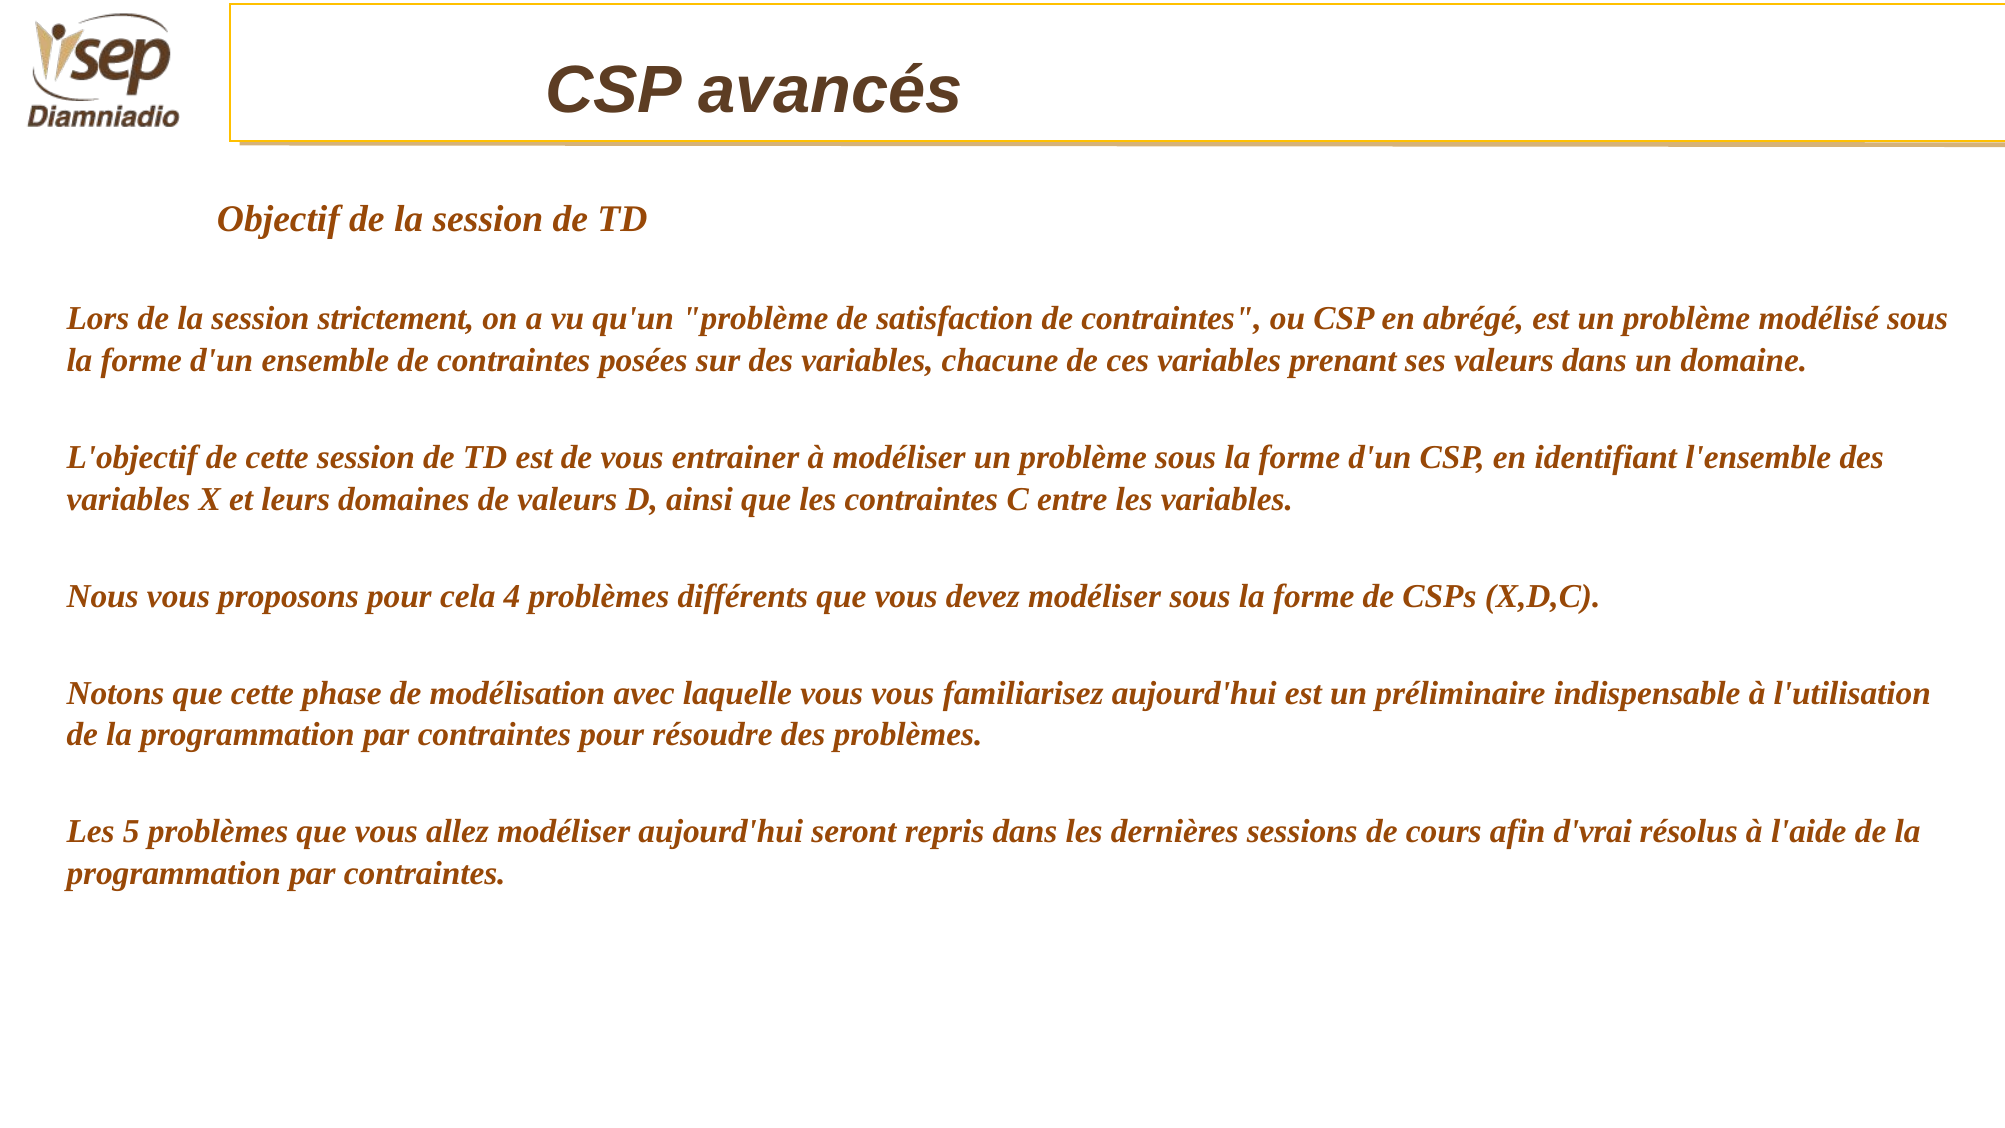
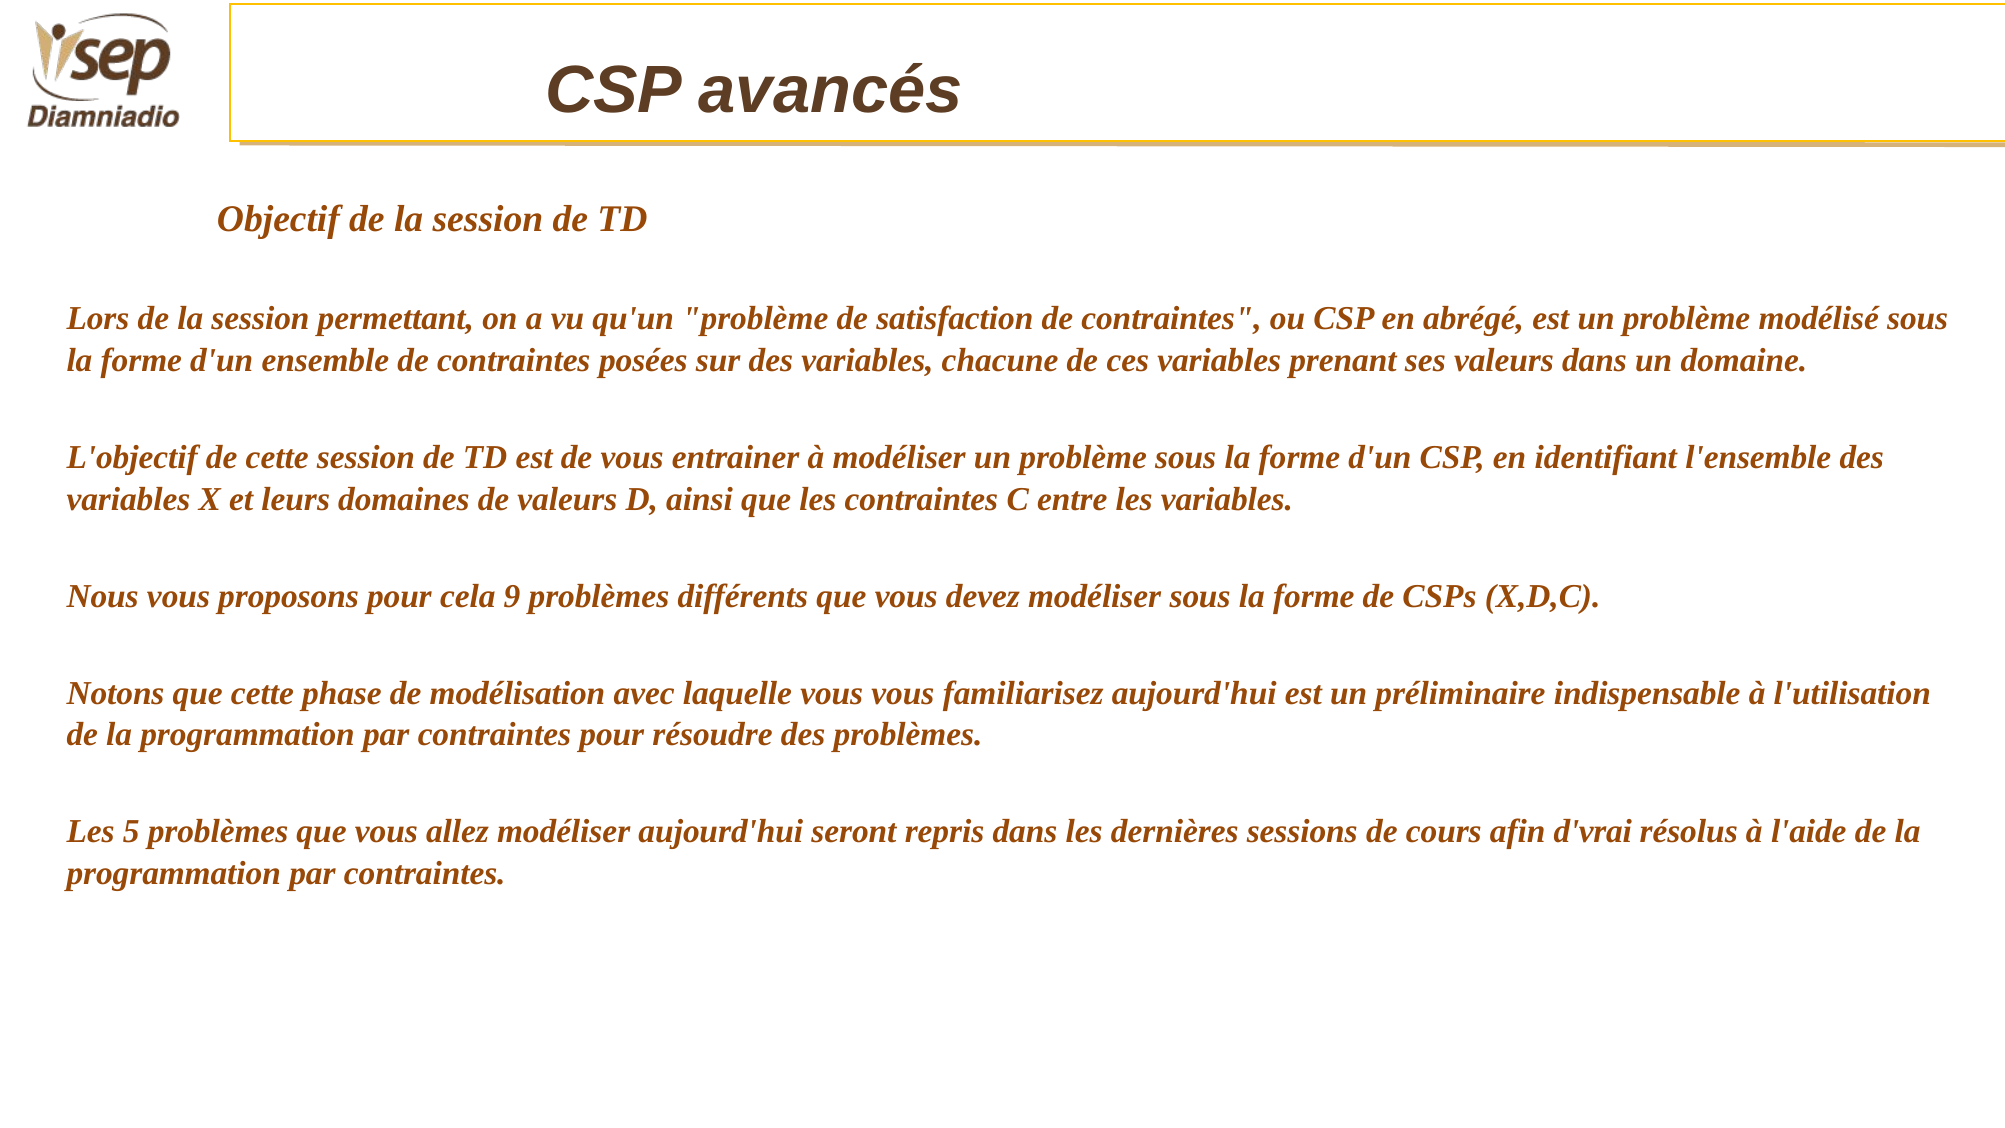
strictement: strictement -> permettant
4: 4 -> 9
